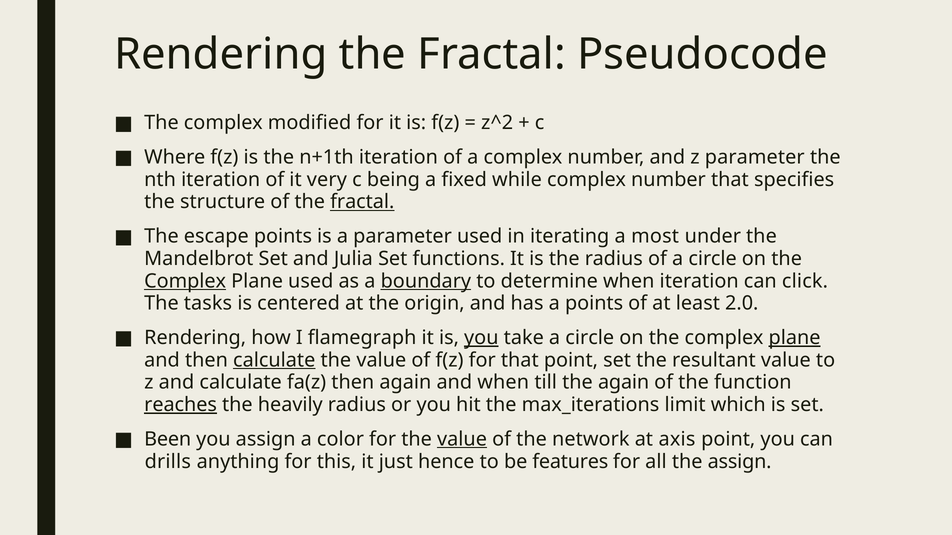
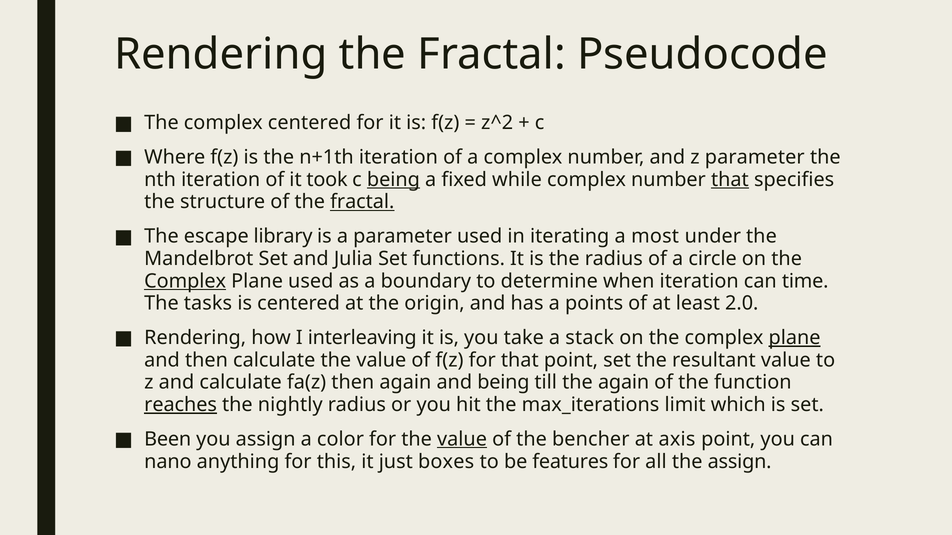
complex modified: modified -> centered
very: very -> took
being at (393, 180) underline: none -> present
that at (730, 180) underline: none -> present
escape points: points -> library
boundary underline: present -> none
click: click -> time
flamegraph: flamegraph -> interleaving
you at (481, 338) underline: present -> none
take a circle: circle -> stack
calculate at (274, 360) underline: present -> none
and when: when -> being
heavily: heavily -> nightly
network: network -> bencher
drills: drills -> nano
hence: hence -> boxes
